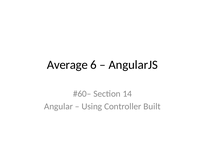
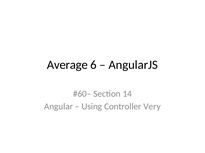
Built: Built -> Very
